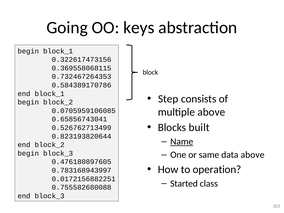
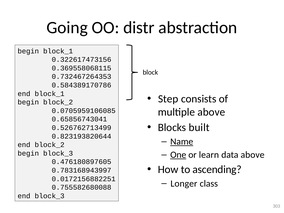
keys: keys -> distr
One underline: none -> present
same: same -> learn
operation: operation -> ascending
Started: Started -> Longer
